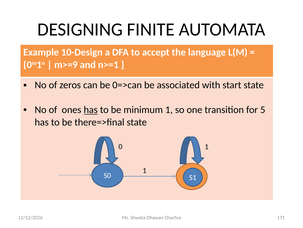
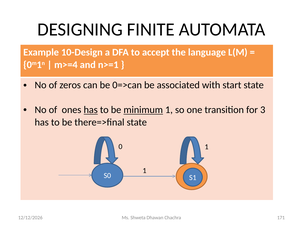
m>=9: m>=9 -> m>=4
minimum underline: none -> present
5: 5 -> 3
